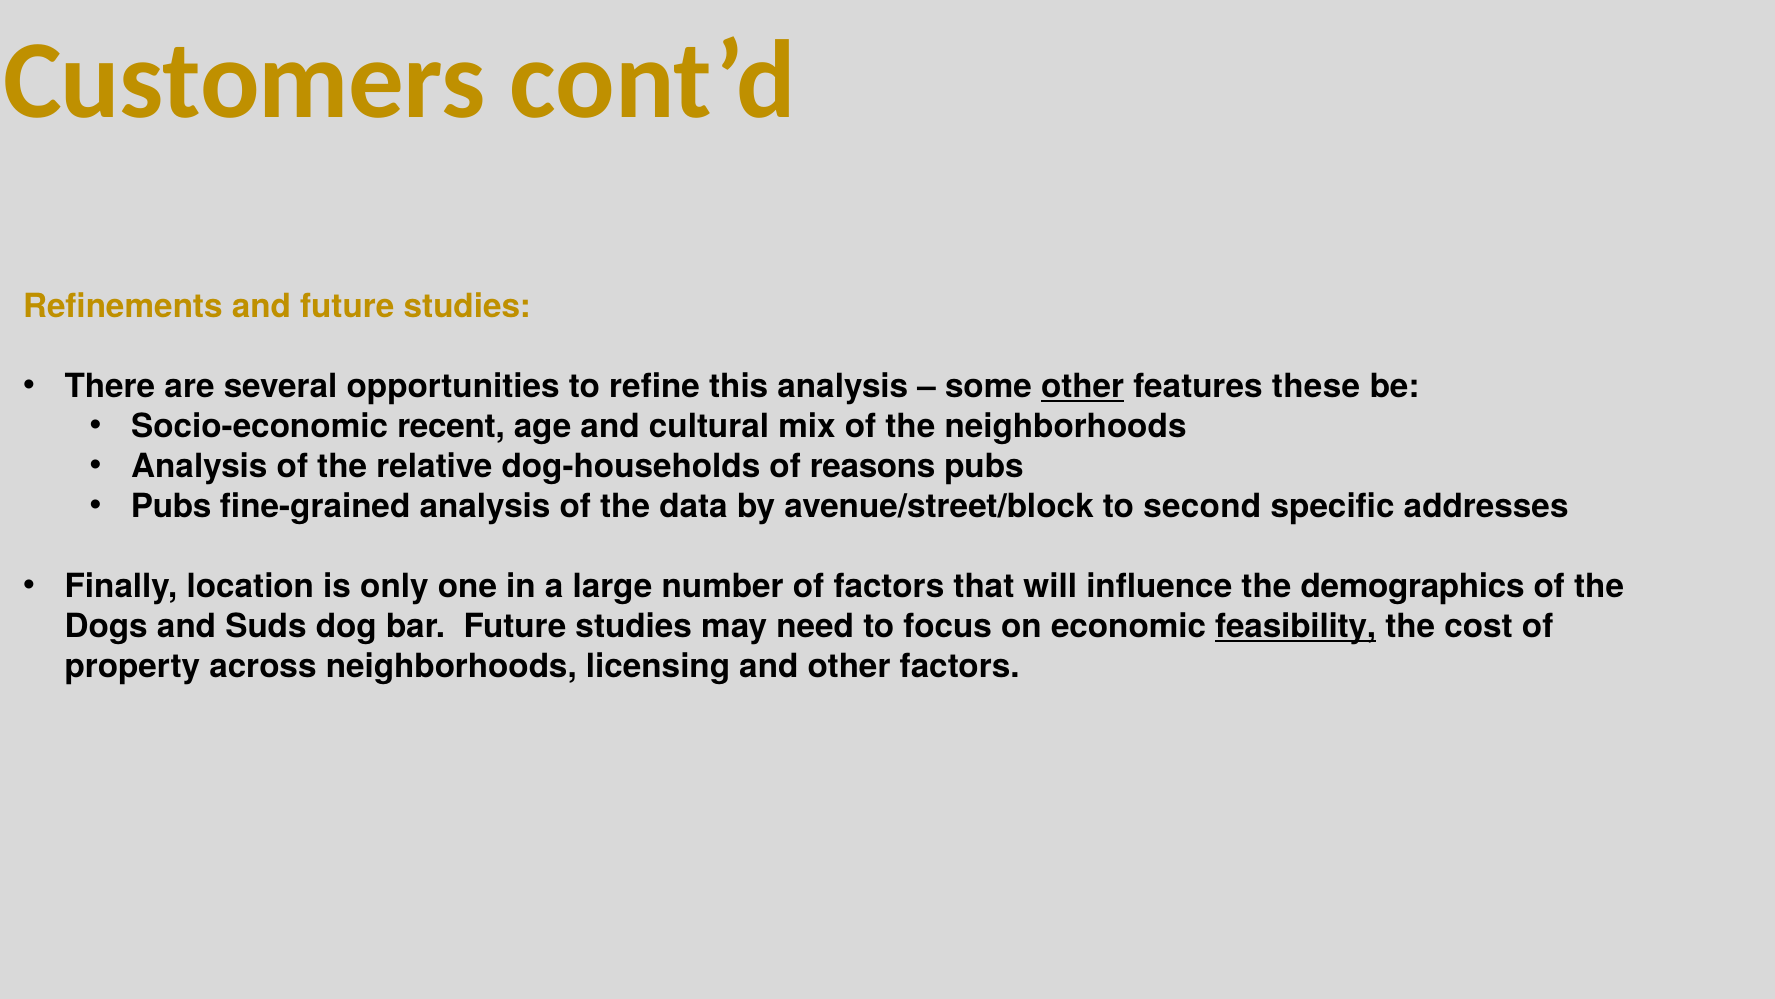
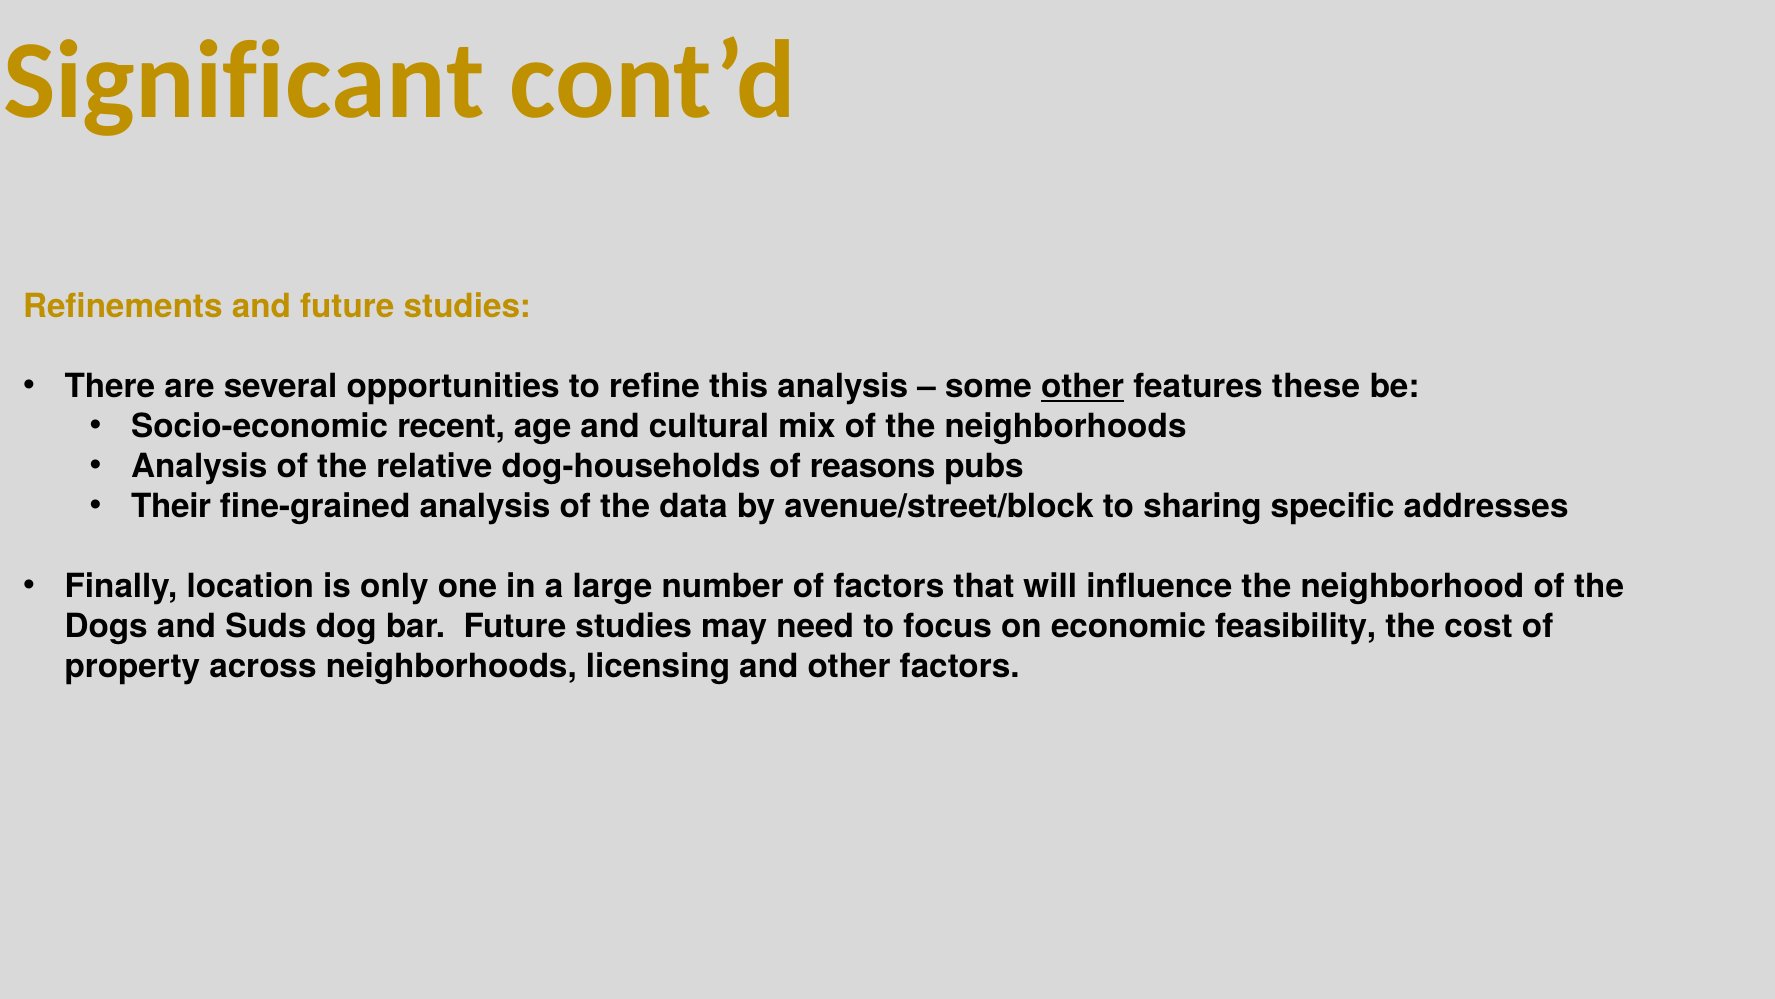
Customers: Customers -> Significant
Pubs at (171, 506): Pubs -> Their
second: second -> sharing
demographics: demographics -> neighborhood
feasibility underline: present -> none
